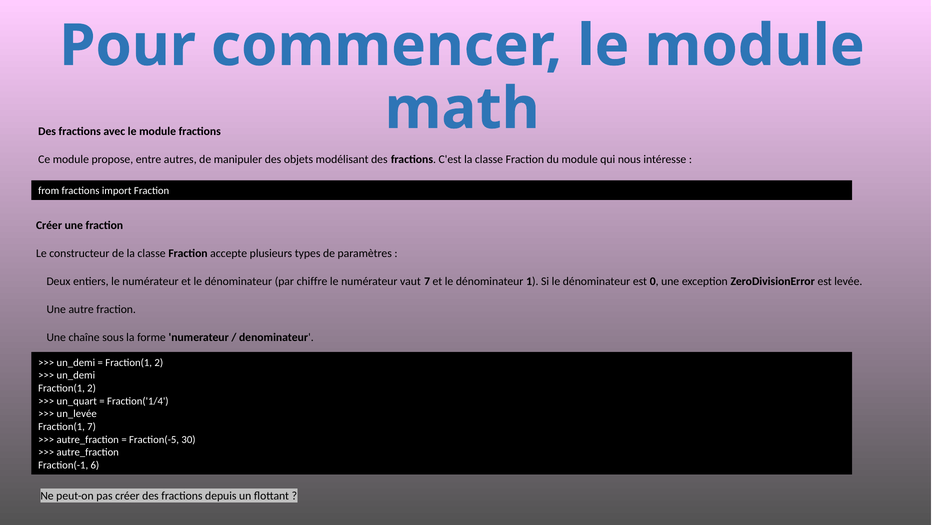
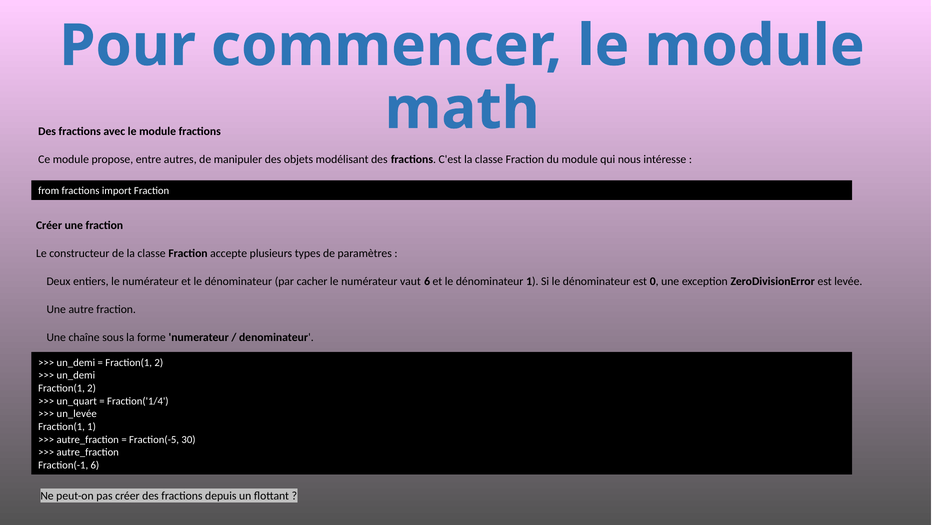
chiffre: chiffre -> cacher
vaut 7: 7 -> 6
Fraction(1 7: 7 -> 1
